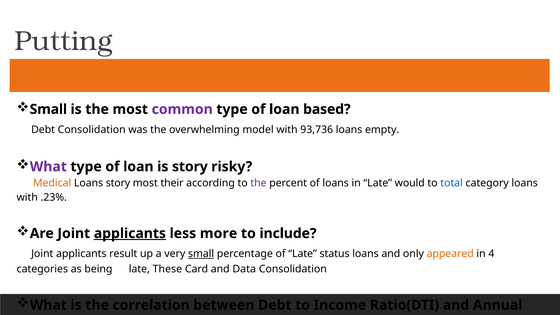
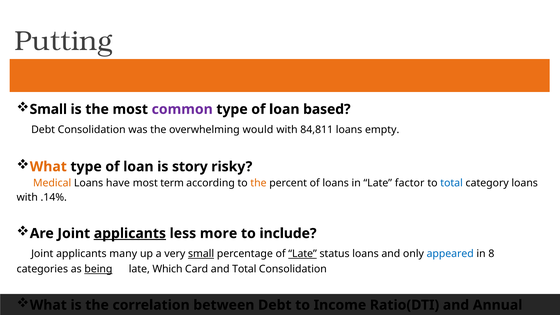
model: model -> would
93,736: 93,736 -> 84,811
What at (48, 167) colour: purple -> orange
Loans story: story -> have
their: their -> term
the at (258, 183) colour: purple -> orange
would: would -> factor
.23%: .23% -> .14%
result: result -> many
Late at (303, 254) underline: none -> present
appeared colour: orange -> blue
4: 4 -> 8
being underline: none -> present
These: These -> Which
and Data: Data -> Total
